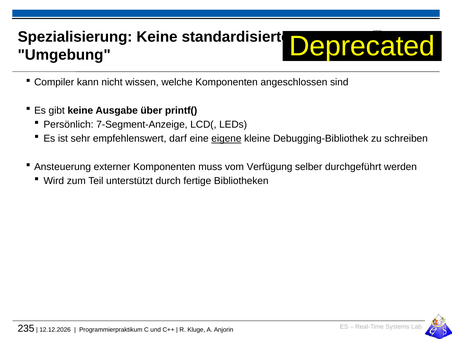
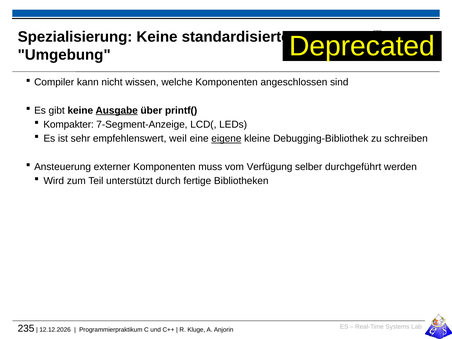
Ausgabe underline: none -> present
Persönlich: Persönlich -> Kompakter
darf: darf -> weil
